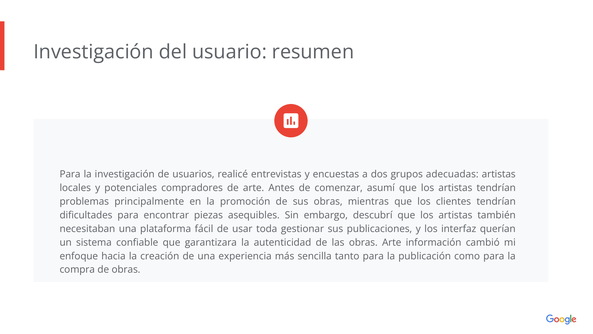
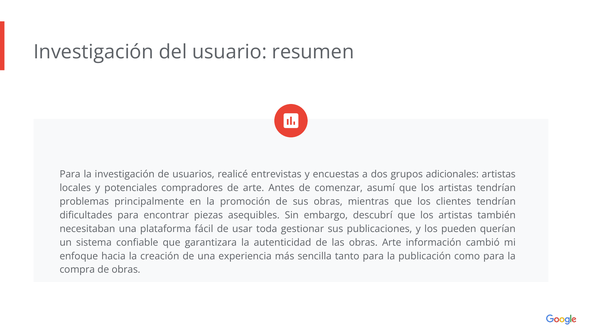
adecuadas: adecuadas -> adicionales
interfaz: interfaz -> pueden
